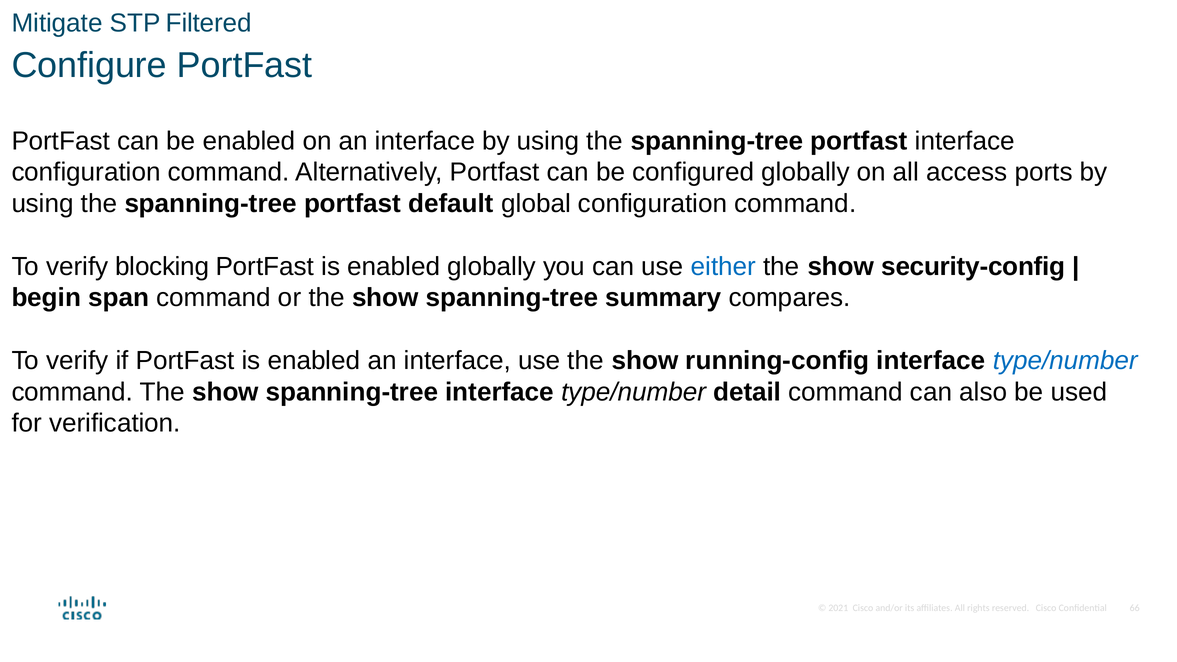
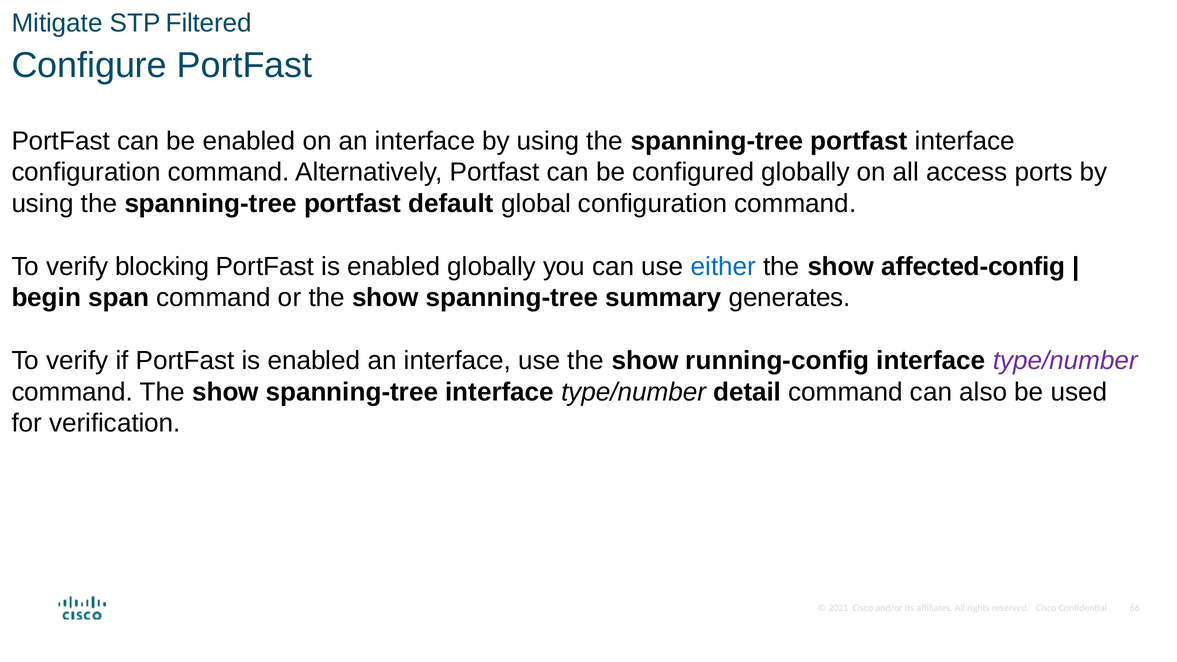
security-config: security-config -> affected-config
compares: compares -> generates
type/number at (1065, 361) colour: blue -> purple
